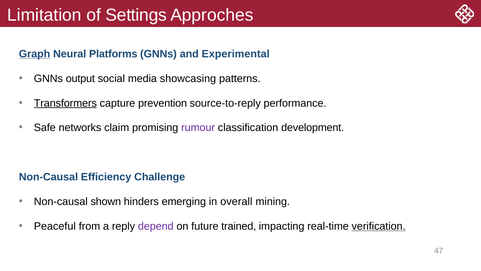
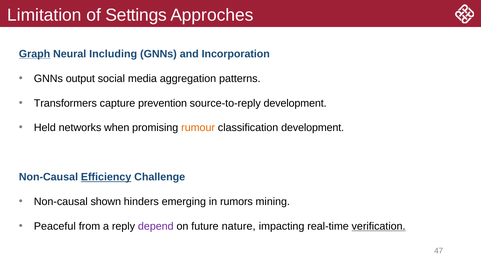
Platforms: Platforms -> Including
Experimental: Experimental -> Incorporation
showcasing: showcasing -> aggregation
Transformers underline: present -> none
source-to-reply performance: performance -> development
Safe: Safe -> Held
claim: claim -> when
rumour colour: purple -> orange
Efficiency underline: none -> present
overall: overall -> rumors
trained: trained -> nature
